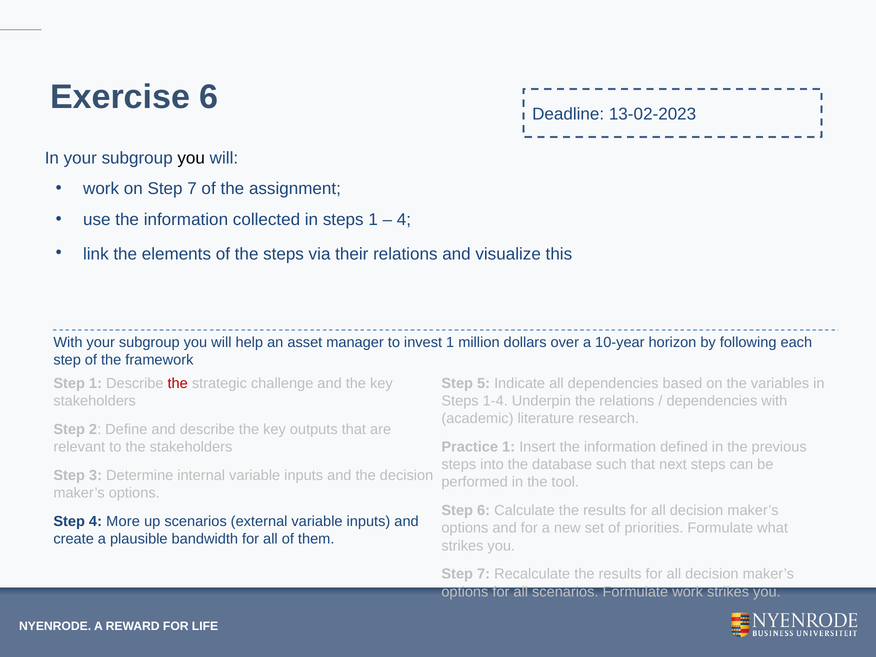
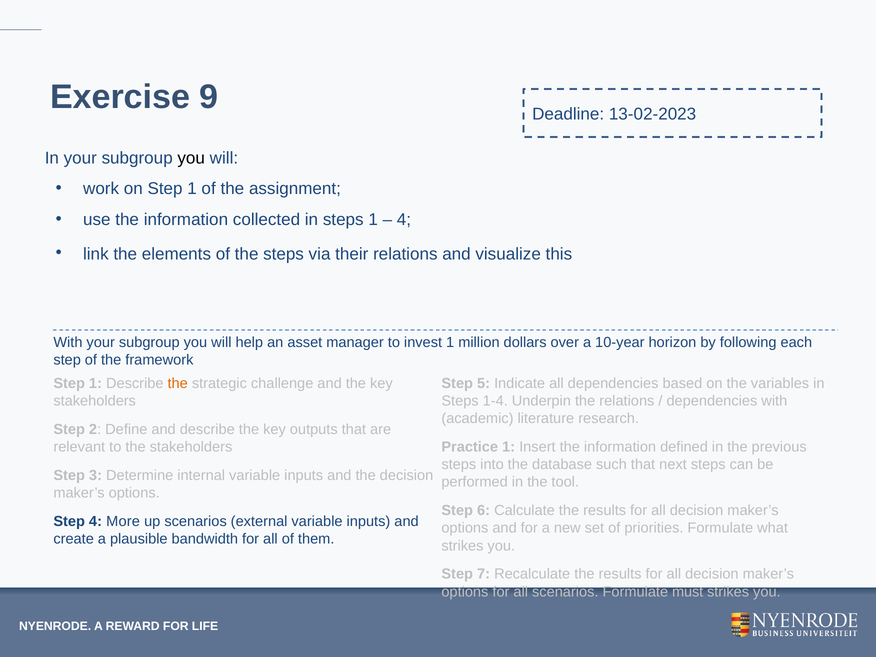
Exercise 6: 6 -> 9
on Step 7: 7 -> 1
the at (178, 384) colour: red -> orange
Formulate work: work -> must
